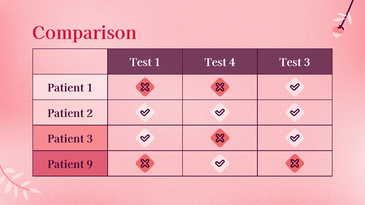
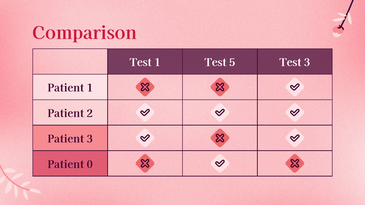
4: 4 -> 5
9: 9 -> 0
